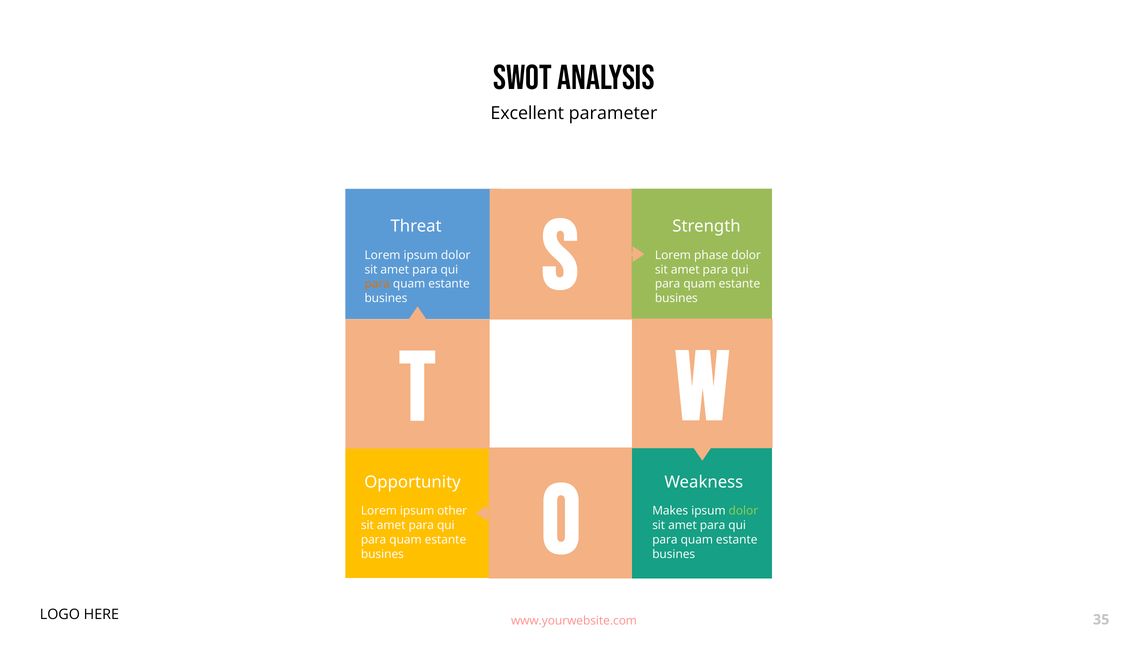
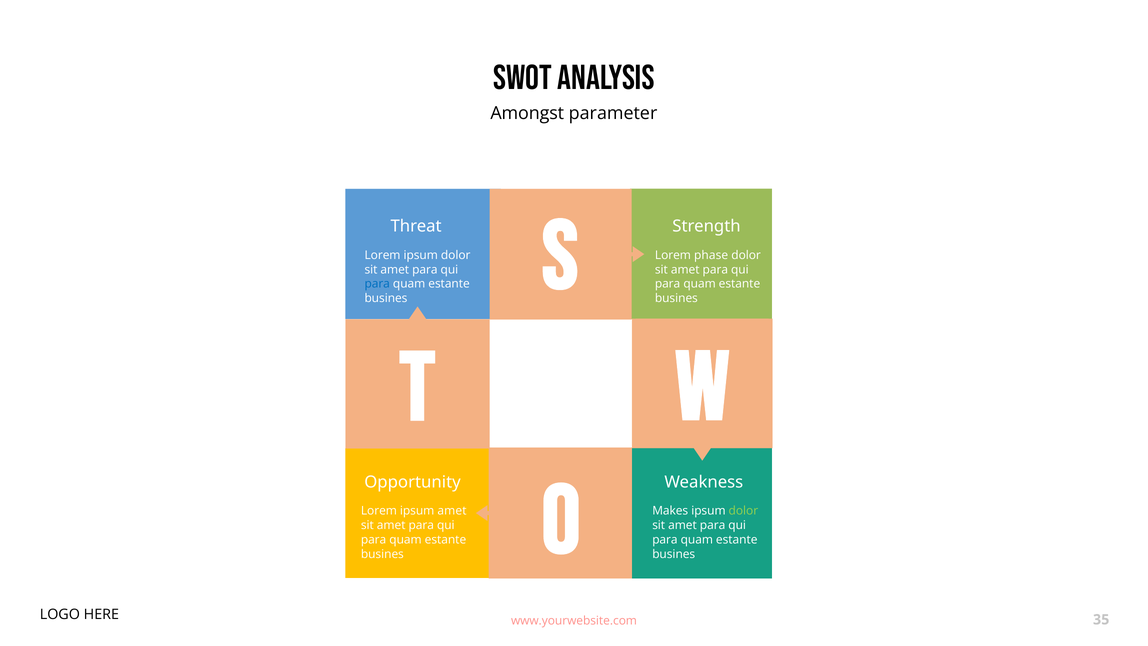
Excellent: Excellent -> Amongst
para at (377, 284) colour: orange -> blue
ipsum other: other -> amet
